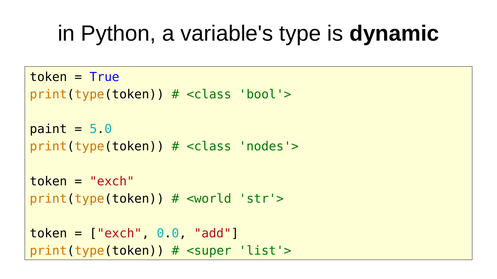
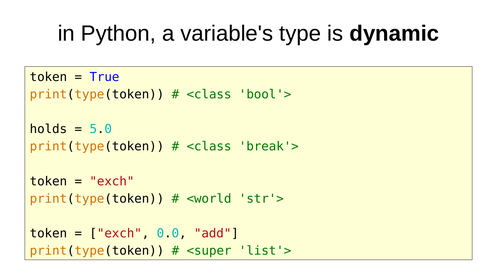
paint: paint -> holds
nodes'>: nodes'> -> break'>
